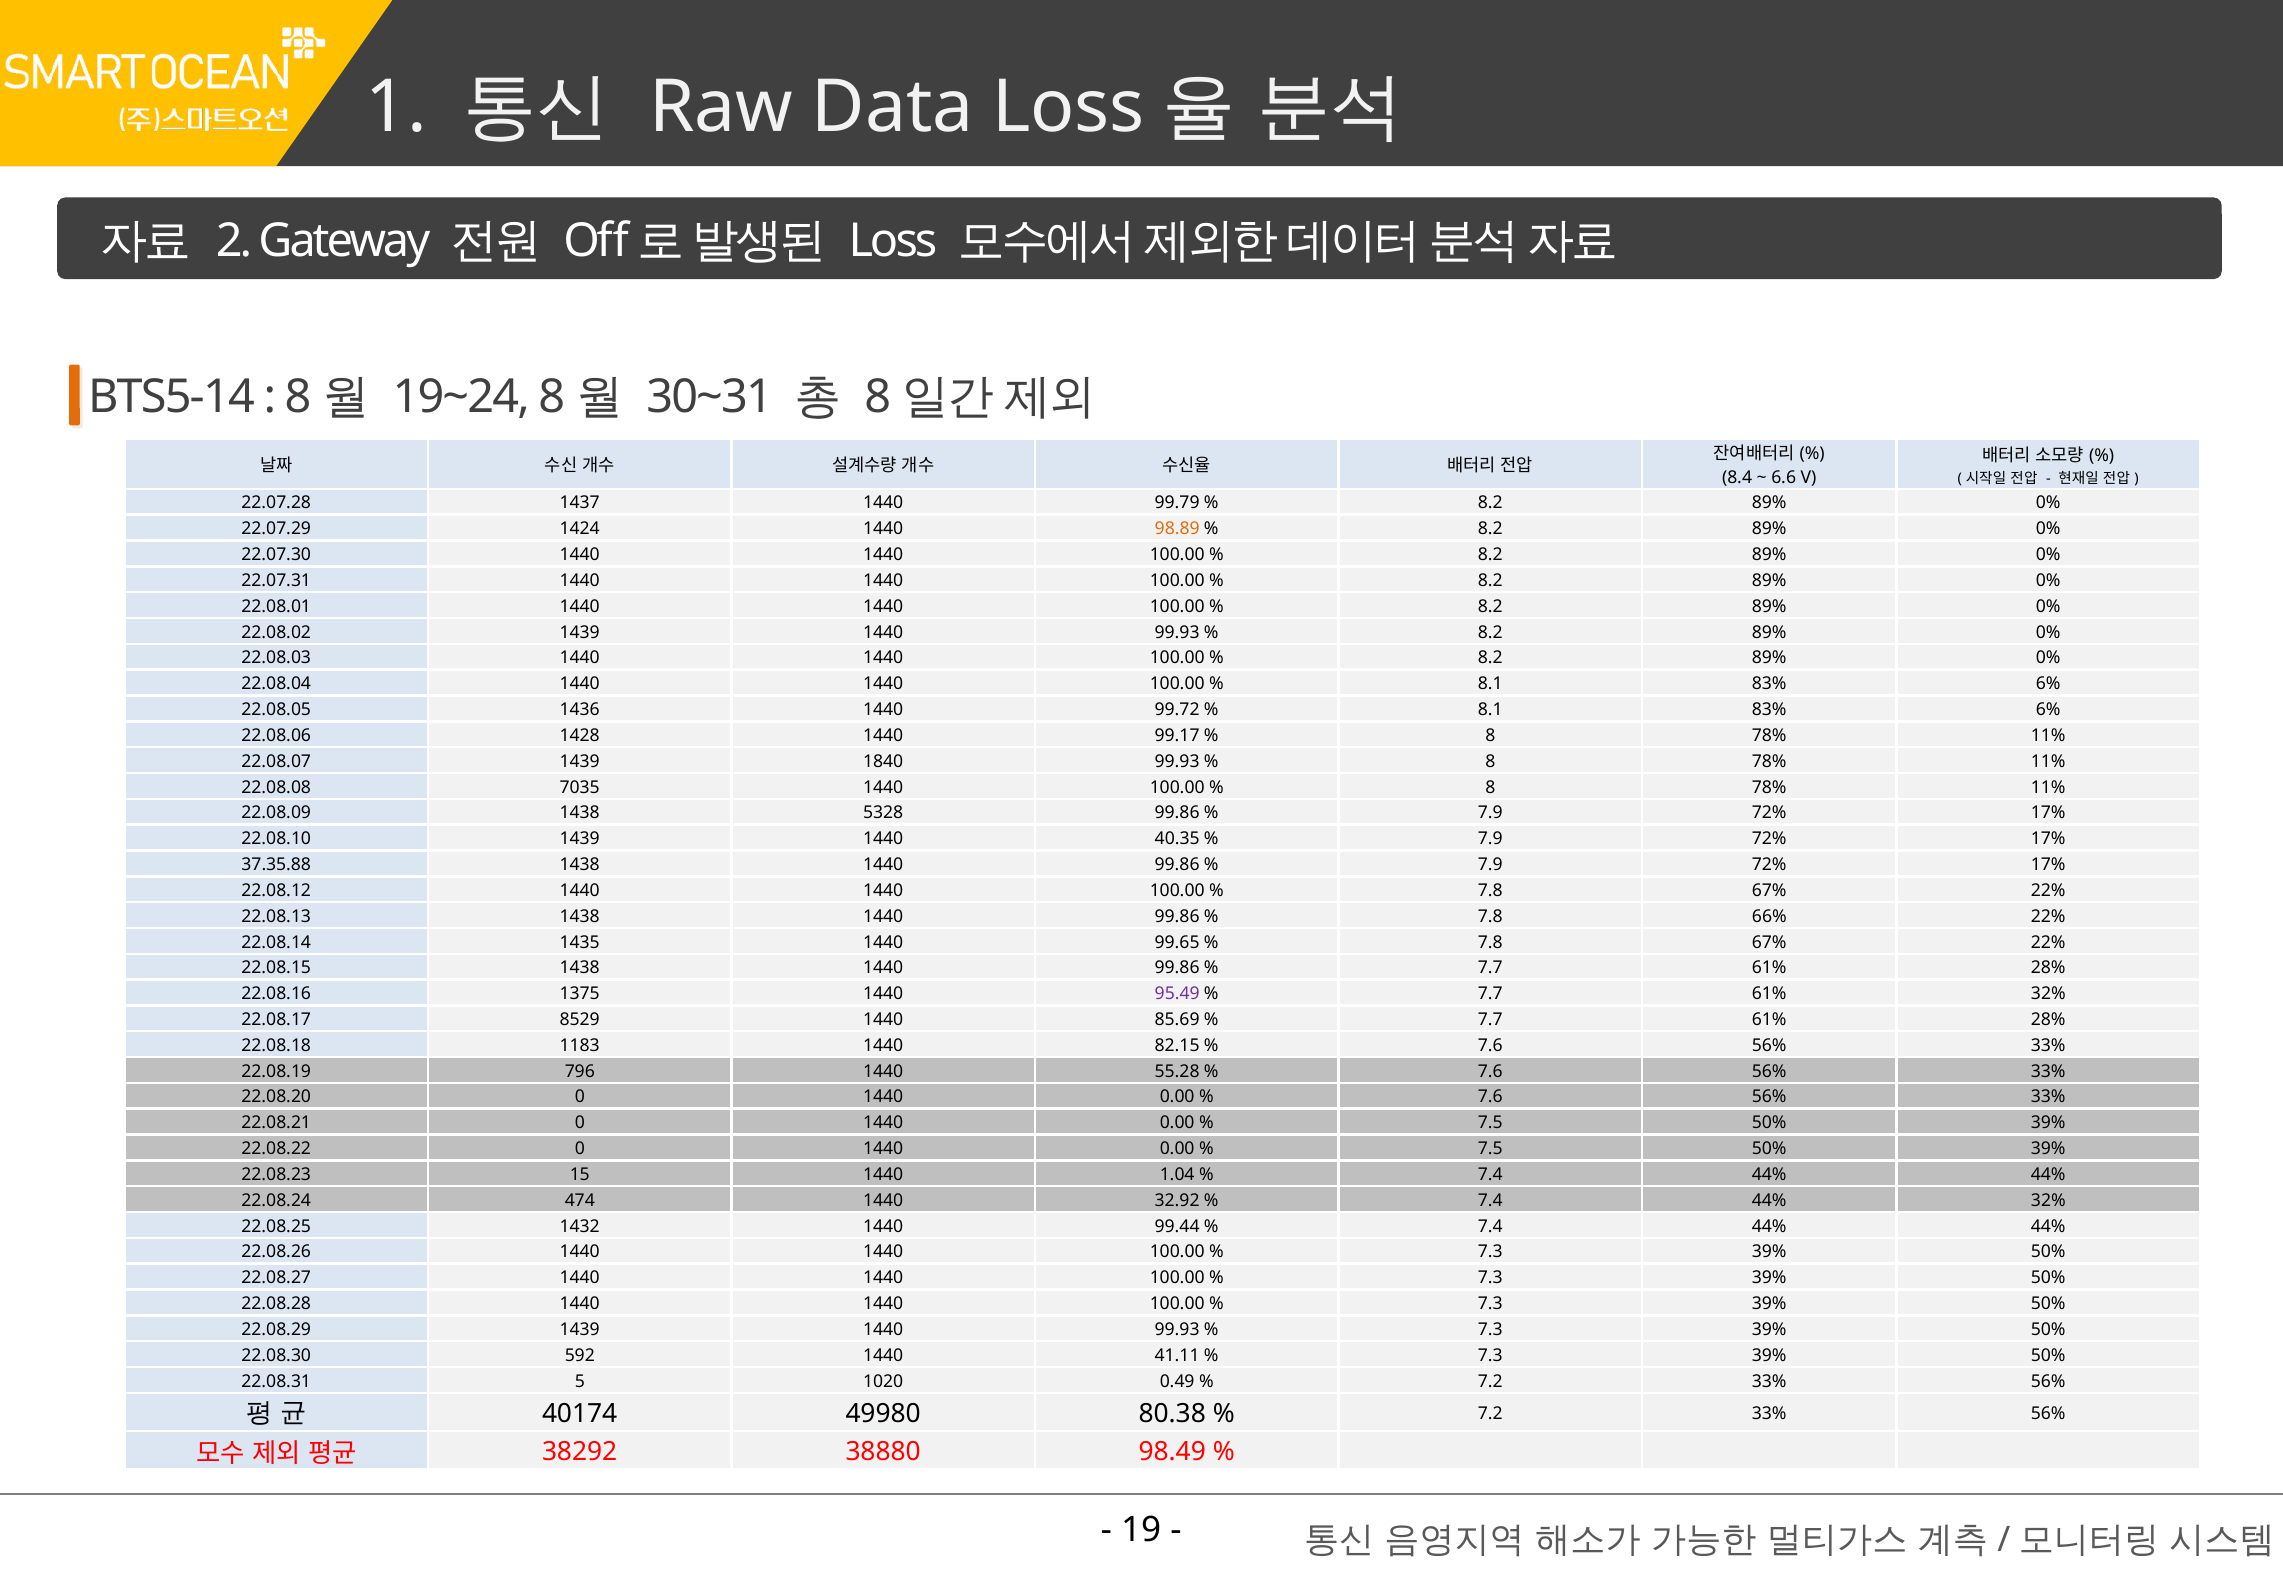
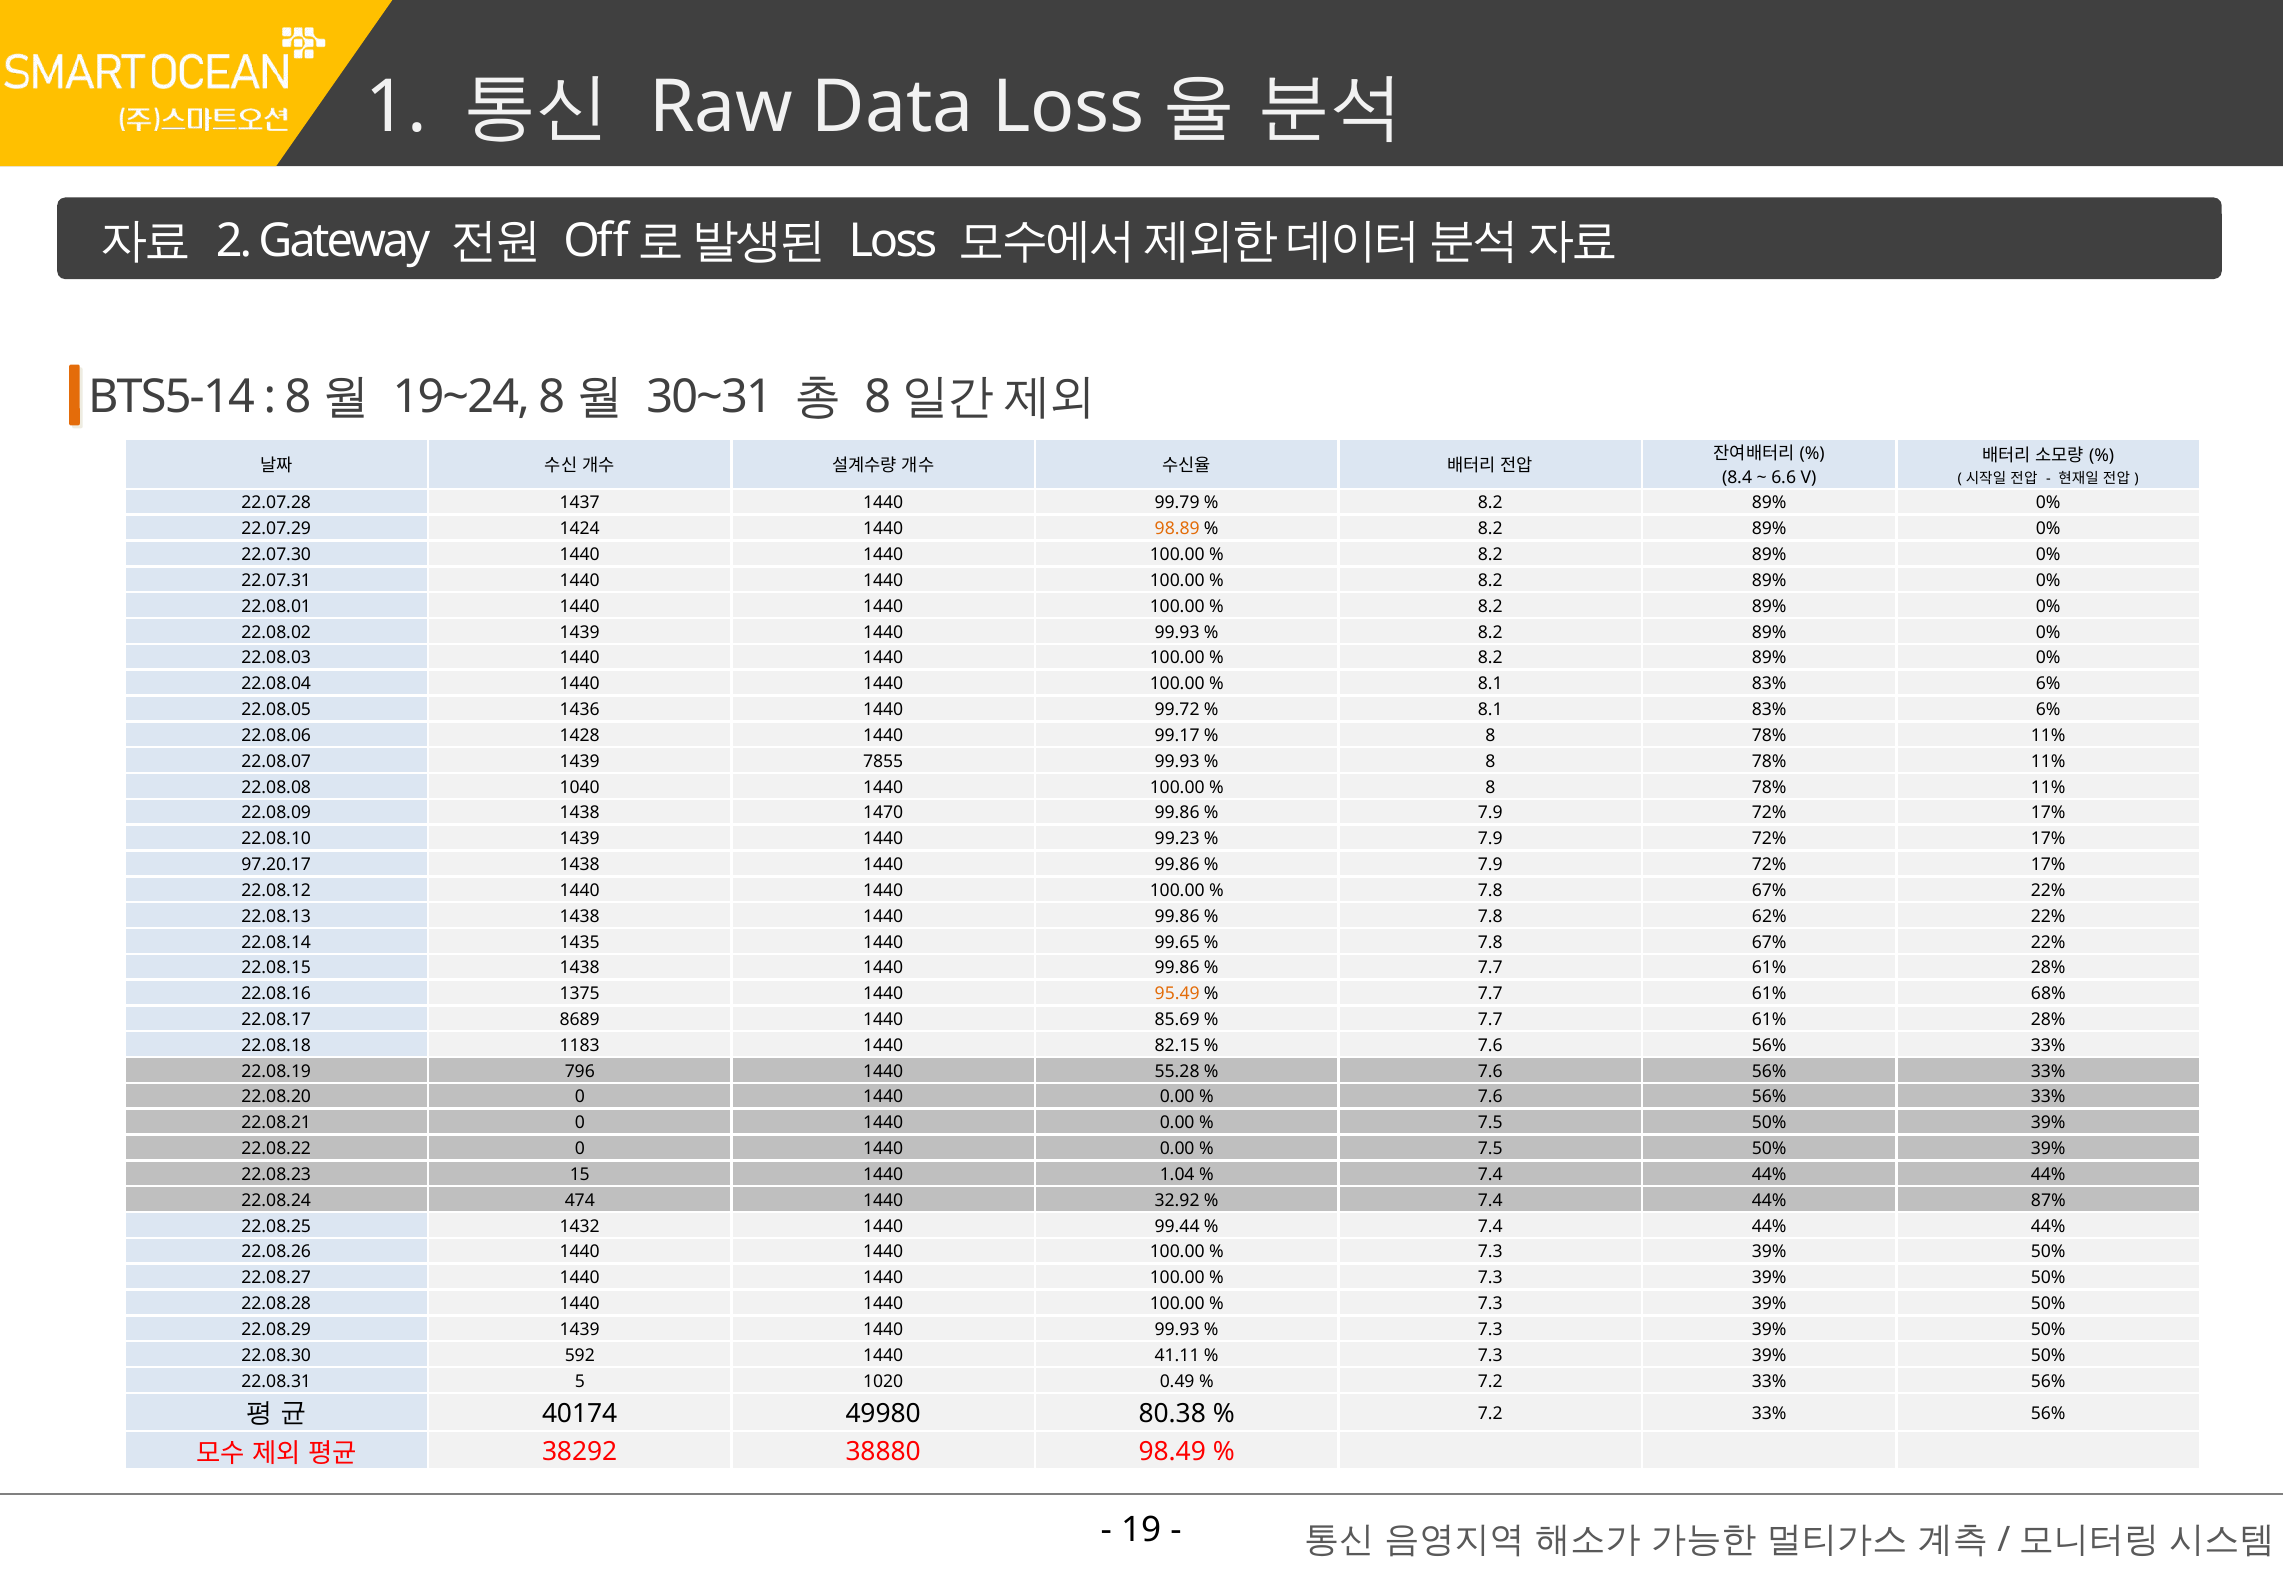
1840: 1840 -> 7855
7035: 7035 -> 1040
5328: 5328 -> 1470
40.35: 40.35 -> 99.23
37.35.88: 37.35.88 -> 97.20.17
66%: 66% -> 62%
95.49 colour: purple -> orange
61% 32%: 32% -> 68%
8529: 8529 -> 8689
44% 32%: 32% -> 87%
